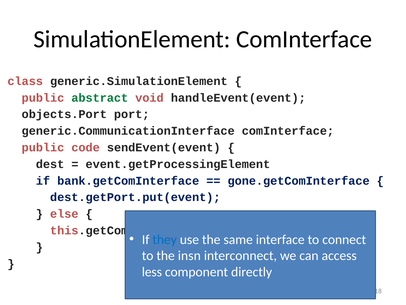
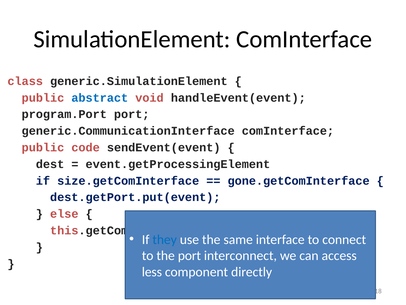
abstract colour: green -> blue
objects.Port: objects.Port -> program.Port
bank.getComInterface: bank.getComInterface -> size.getComInterface
the insn: insn -> port
